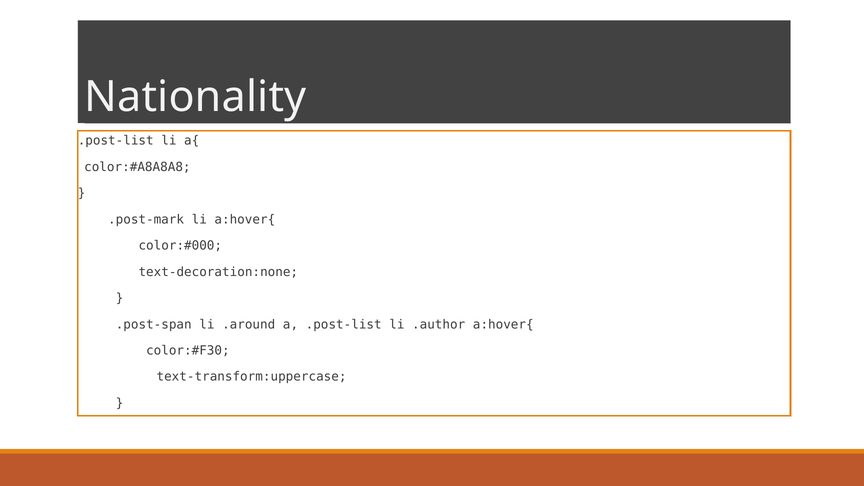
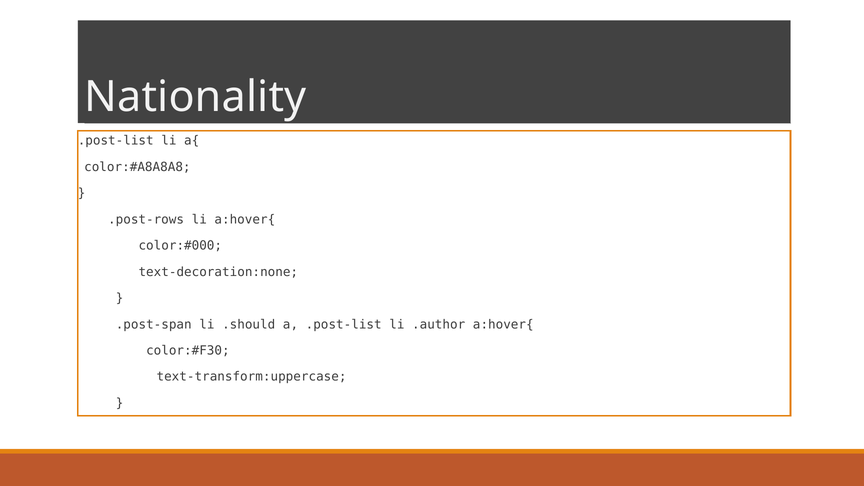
.post-mark: .post-mark -> .post-rows
.around: .around -> .should
